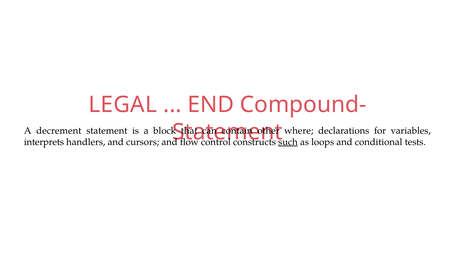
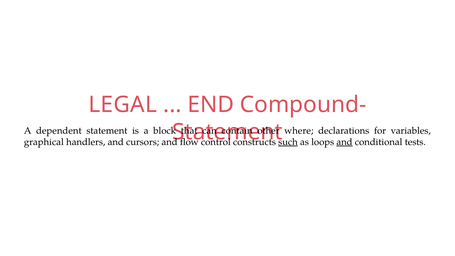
decrement: decrement -> dependent
interprets: interprets -> graphical
and at (345, 142) underline: none -> present
